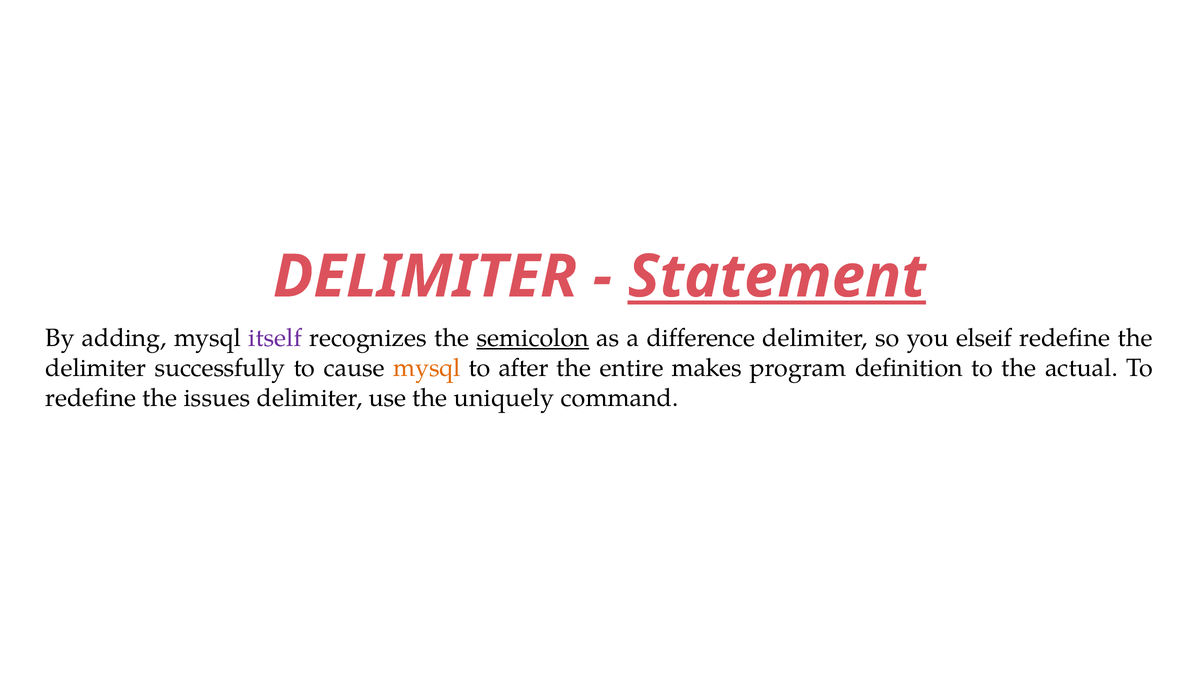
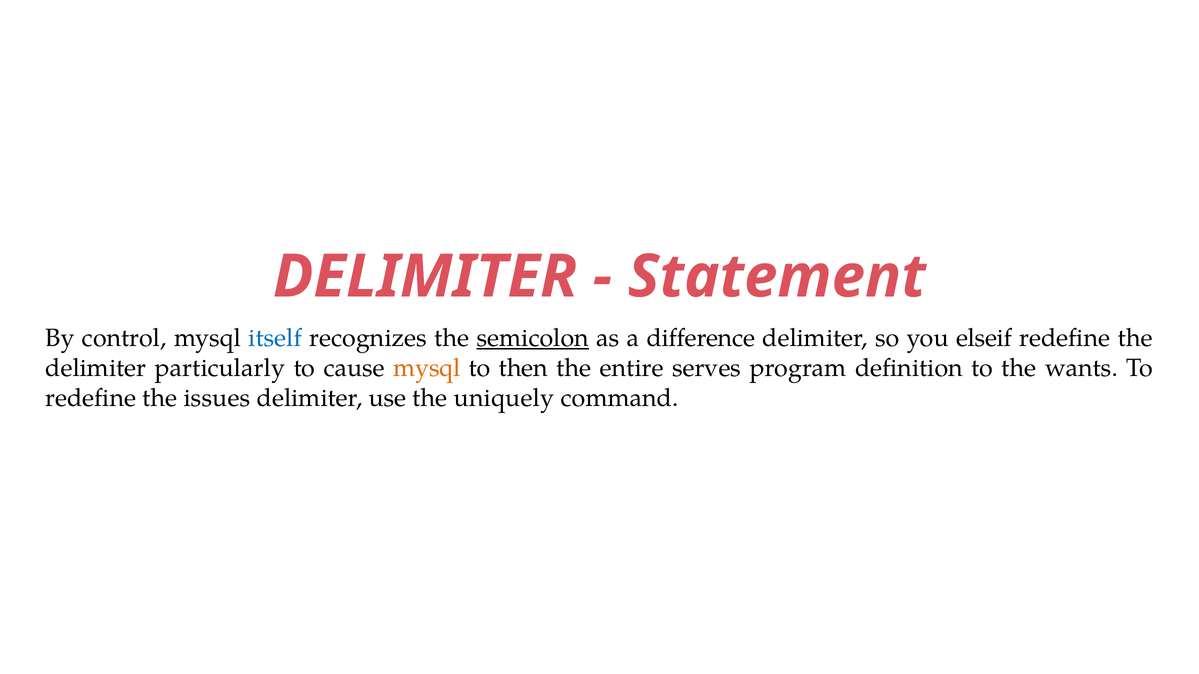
Statement underline: present -> none
adding: adding -> control
itself colour: purple -> blue
successfully: successfully -> particularly
after: after -> then
makes: makes -> serves
actual: actual -> wants
